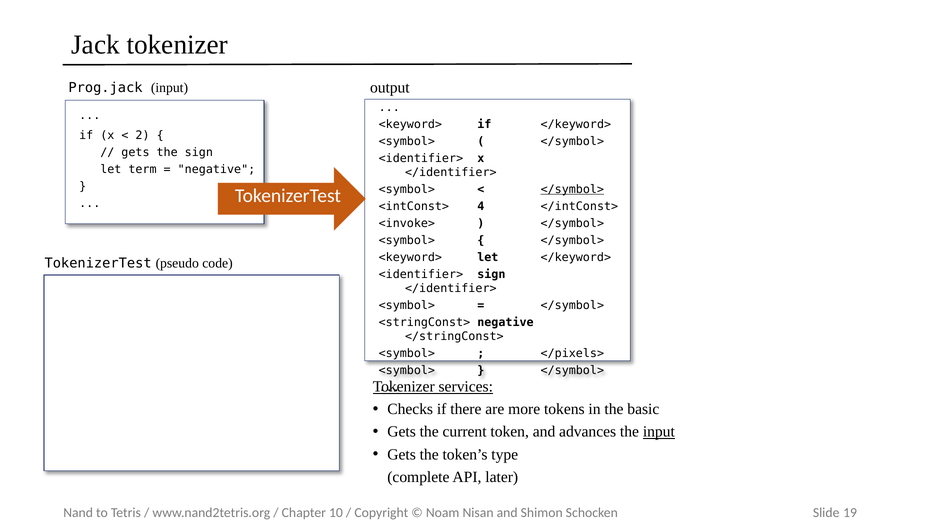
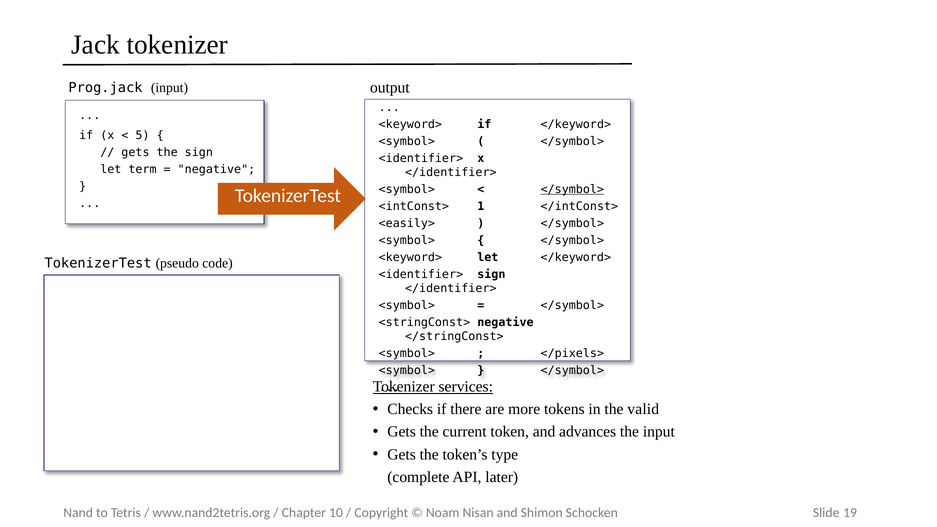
2: 2 -> 5
4: 4 -> 1
<invoke>: <invoke> -> <easily>
basic: basic -> valid
input at (659, 432) underline: present -> none
